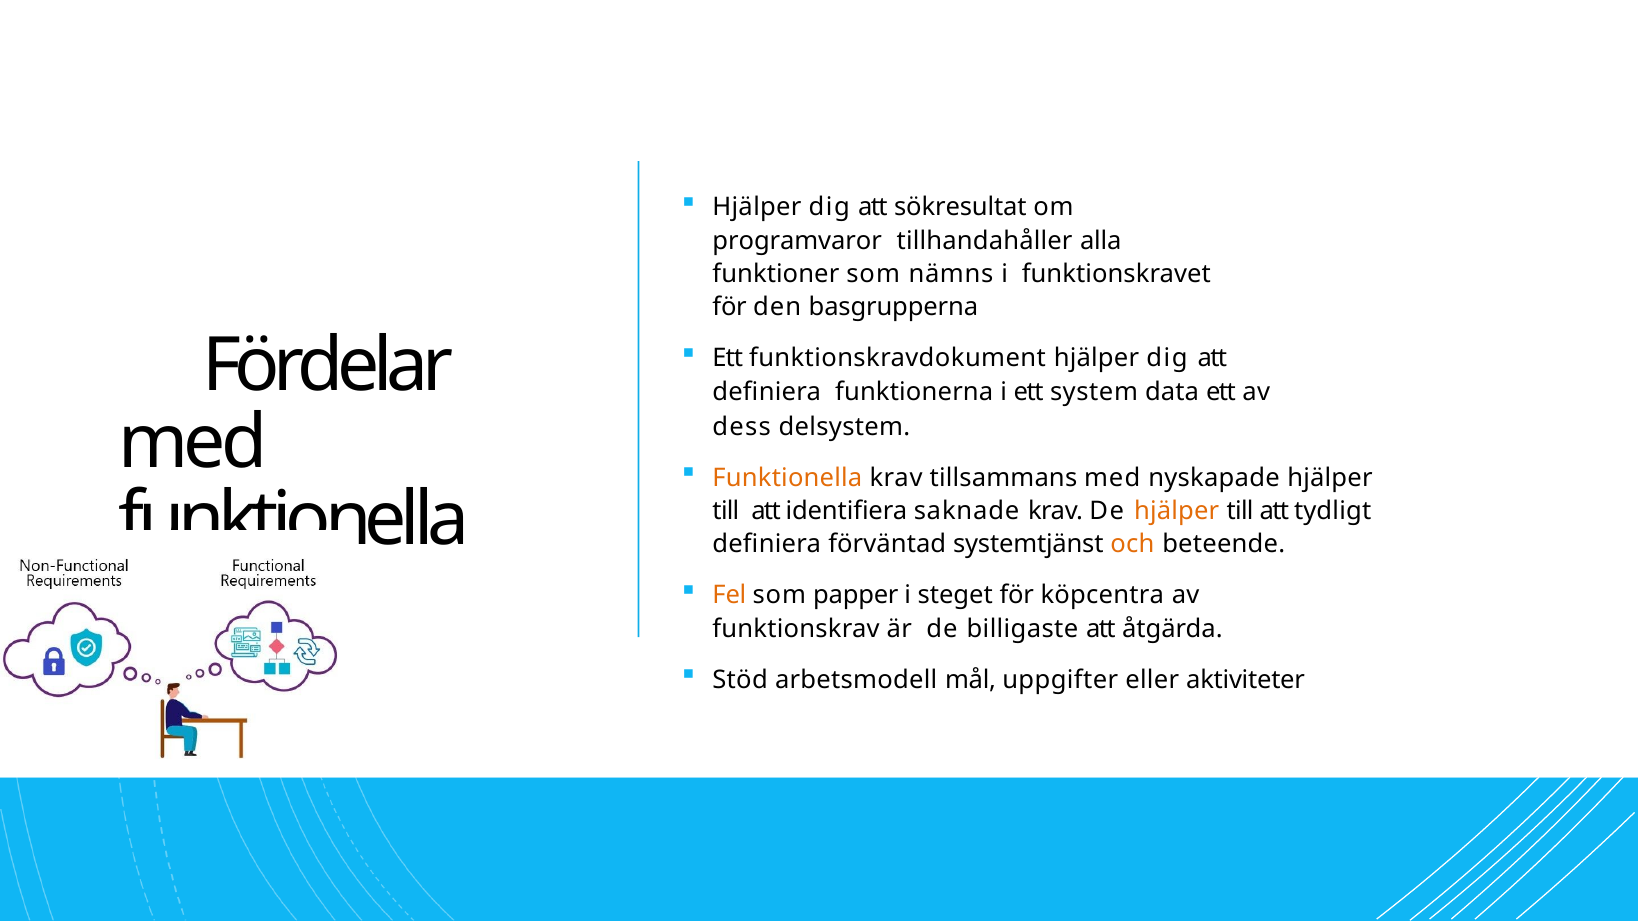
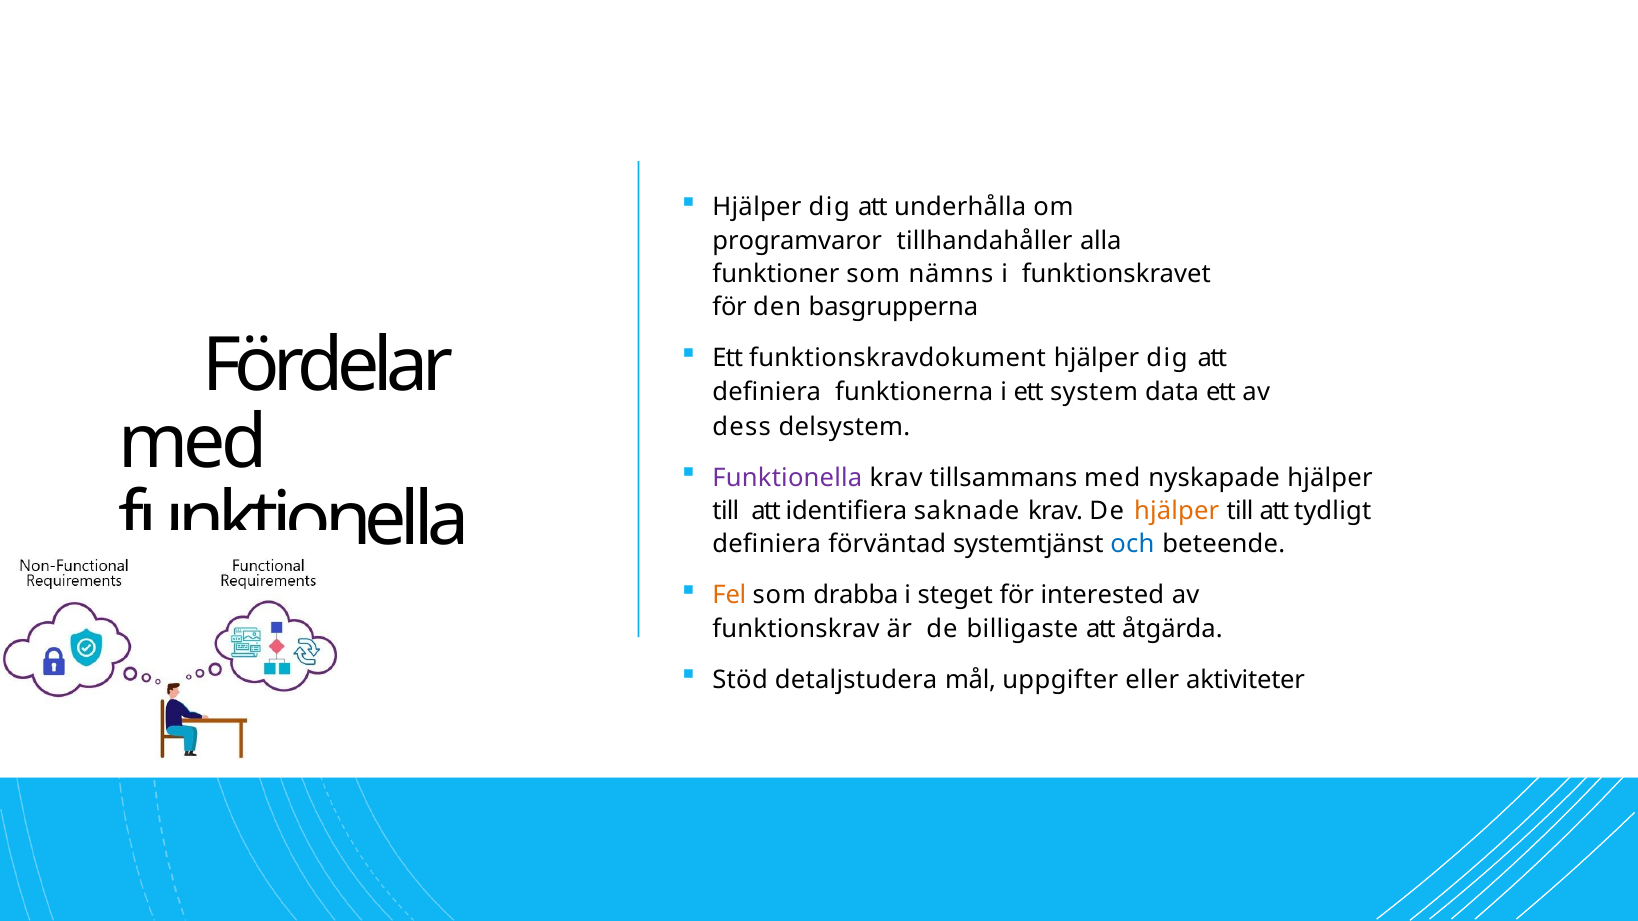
sökresultat: sökresultat -> underhålla
Funktionella at (787, 478) colour: orange -> purple
och colour: orange -> blue
papper: papper -> drabba
köpcentra: köpcentra -> interested
arbetsmodell: arbetsmodell -> detaljstudera
